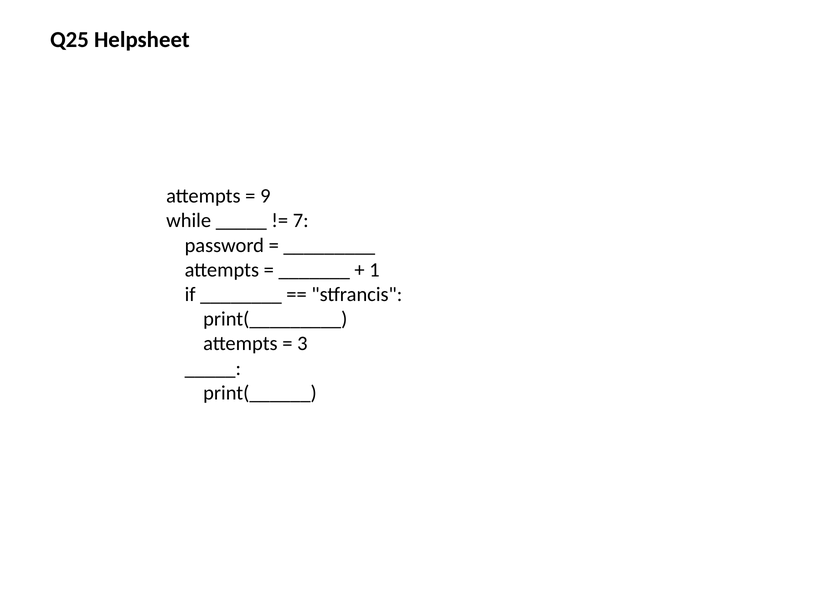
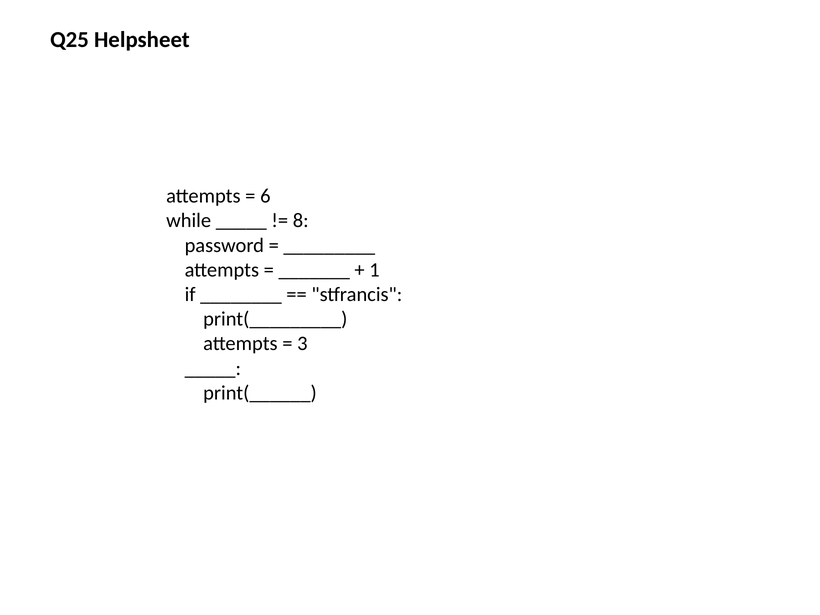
9: 9 -> 6
7: 7 -> 8
